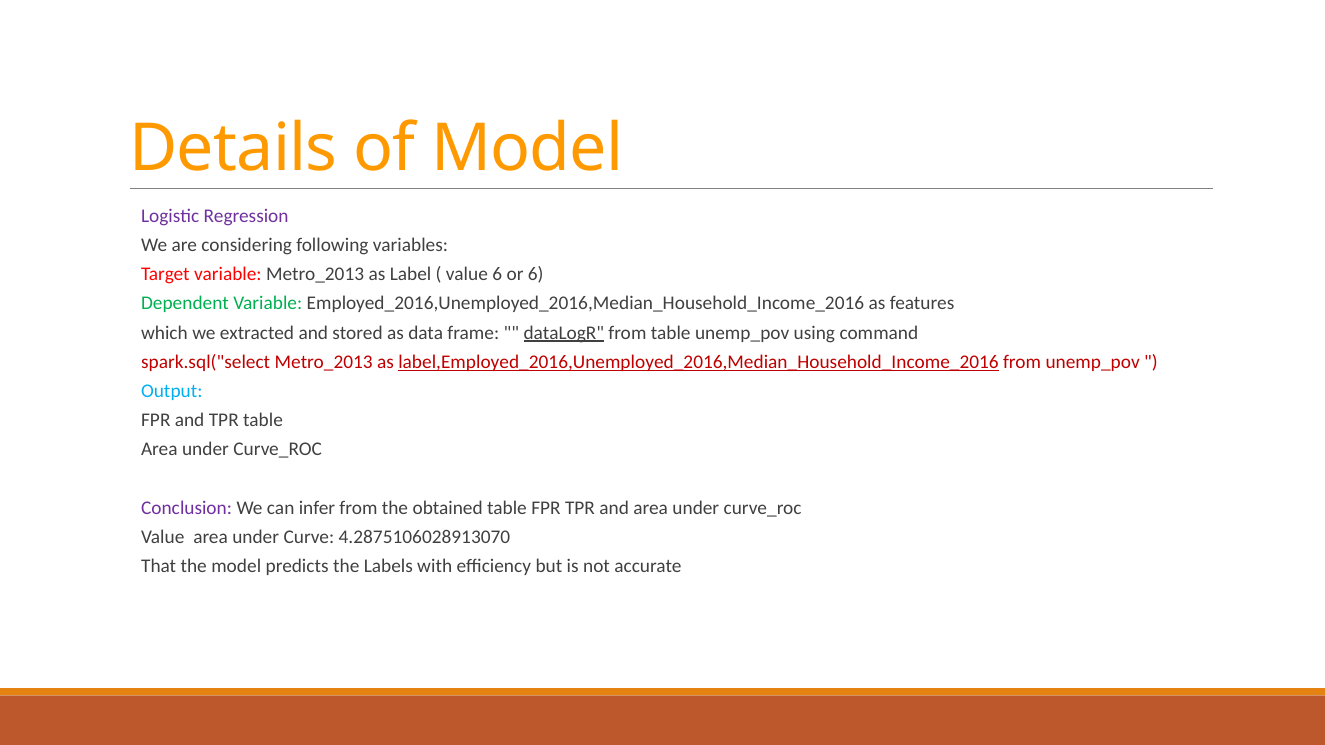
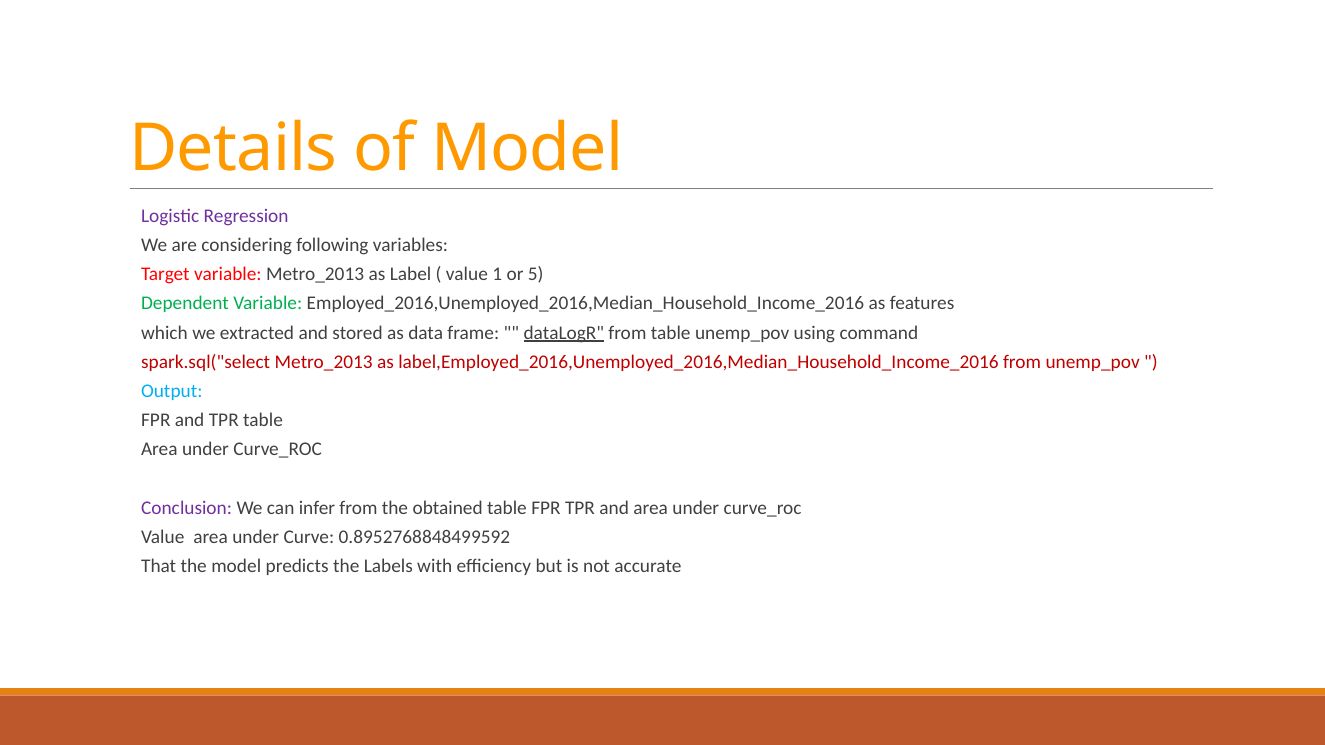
value 6: 6 -> 1
or 6: 6 -> 5
label,Employed_2016,Unemployed_2016,Median_Household_Income_2016 underline: present -> none
4.2875106028913070: 4.2875106028913070 -> 0.8952768848499592
